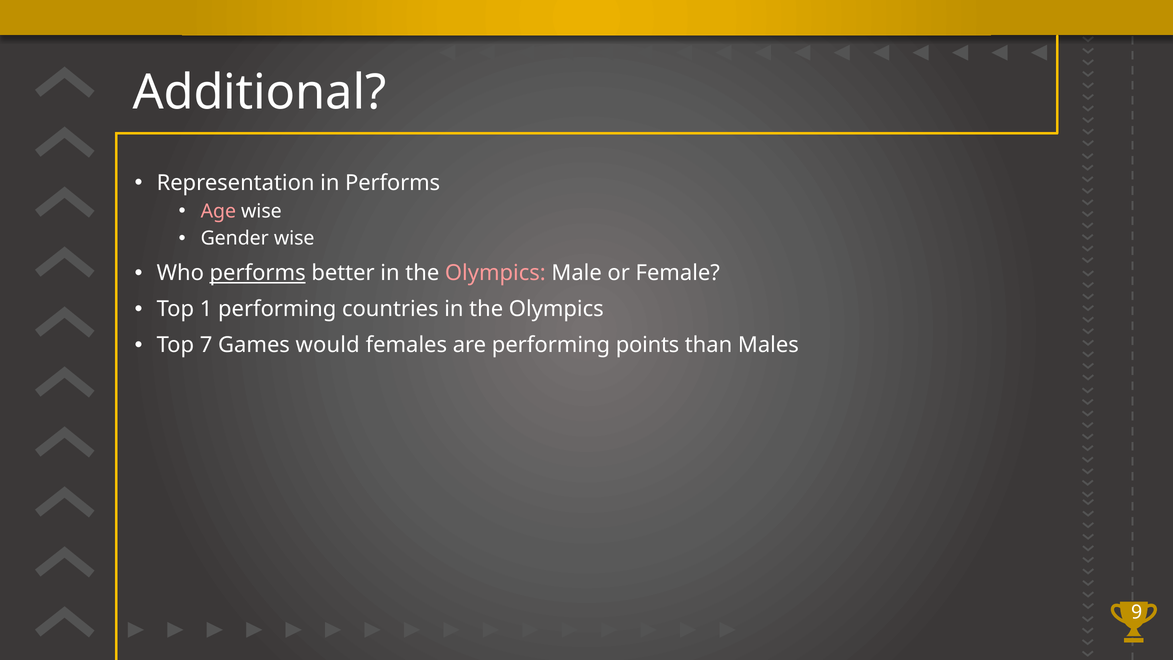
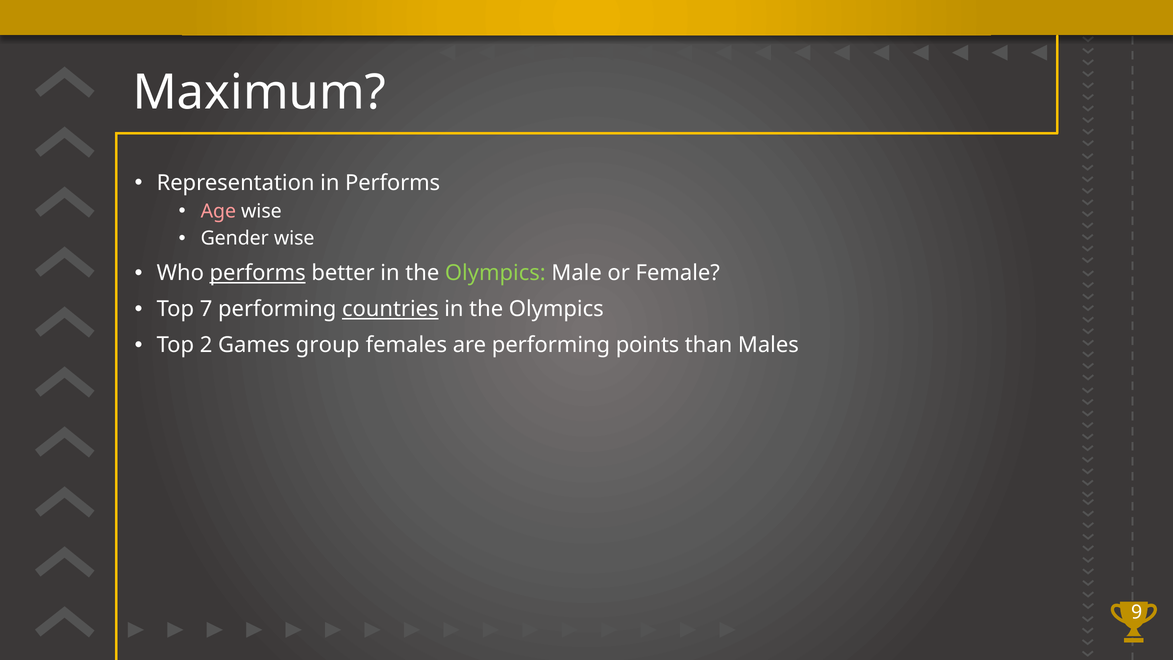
Additional: Additional -> Maximum
Olympics at (495, 273) colour: pink -> light green
1: 1 -> 7
countries underline: none -> present
7: 7 -> 2
would: would -> group
